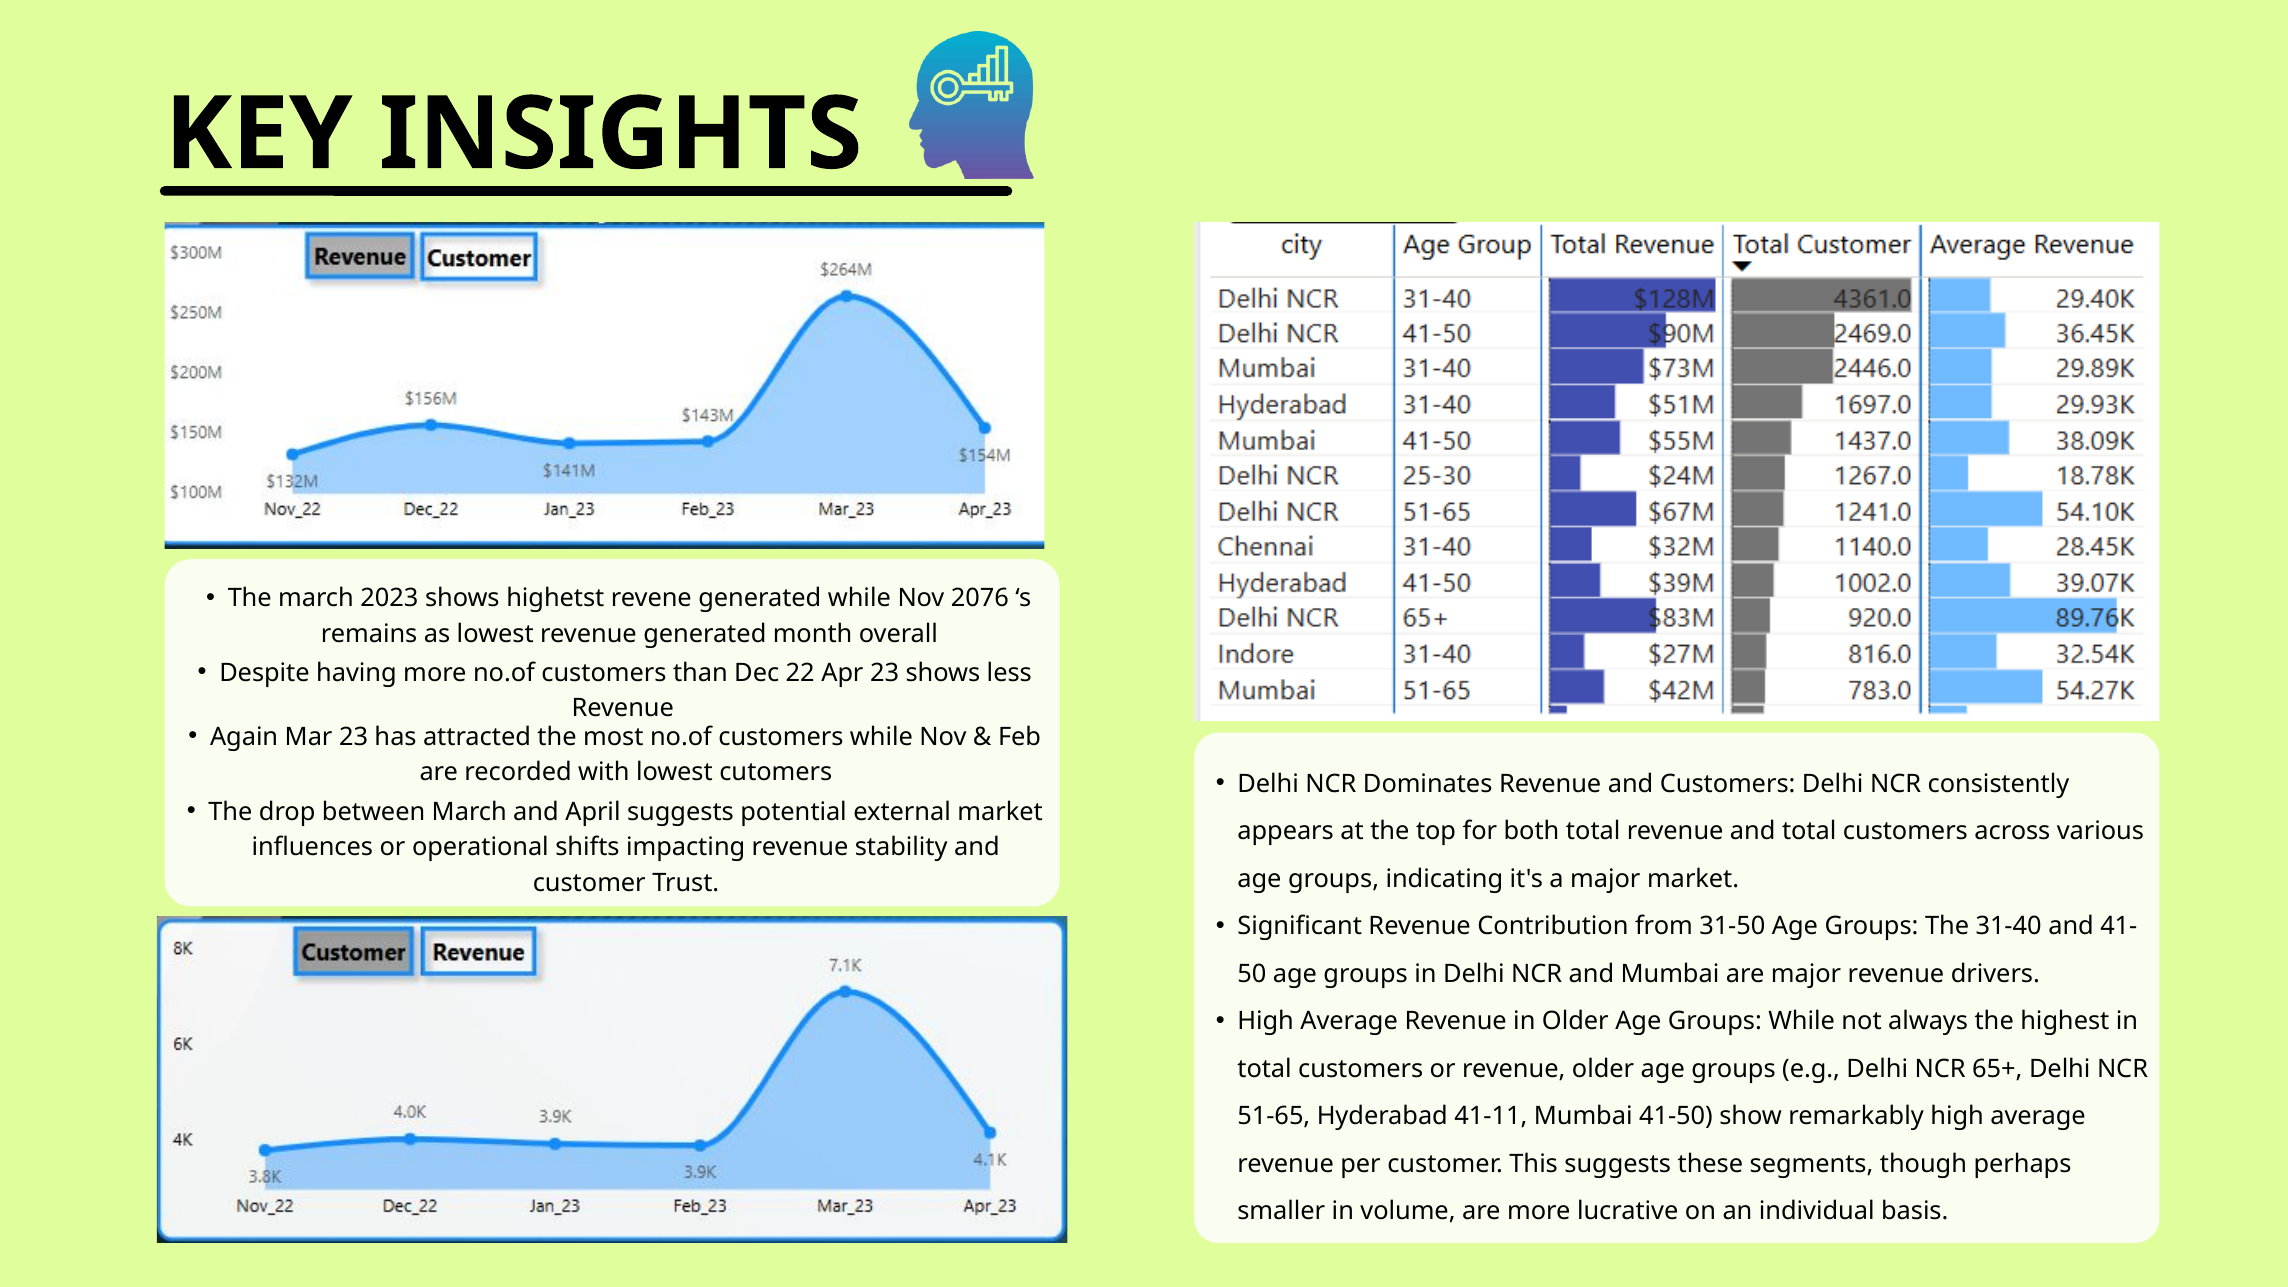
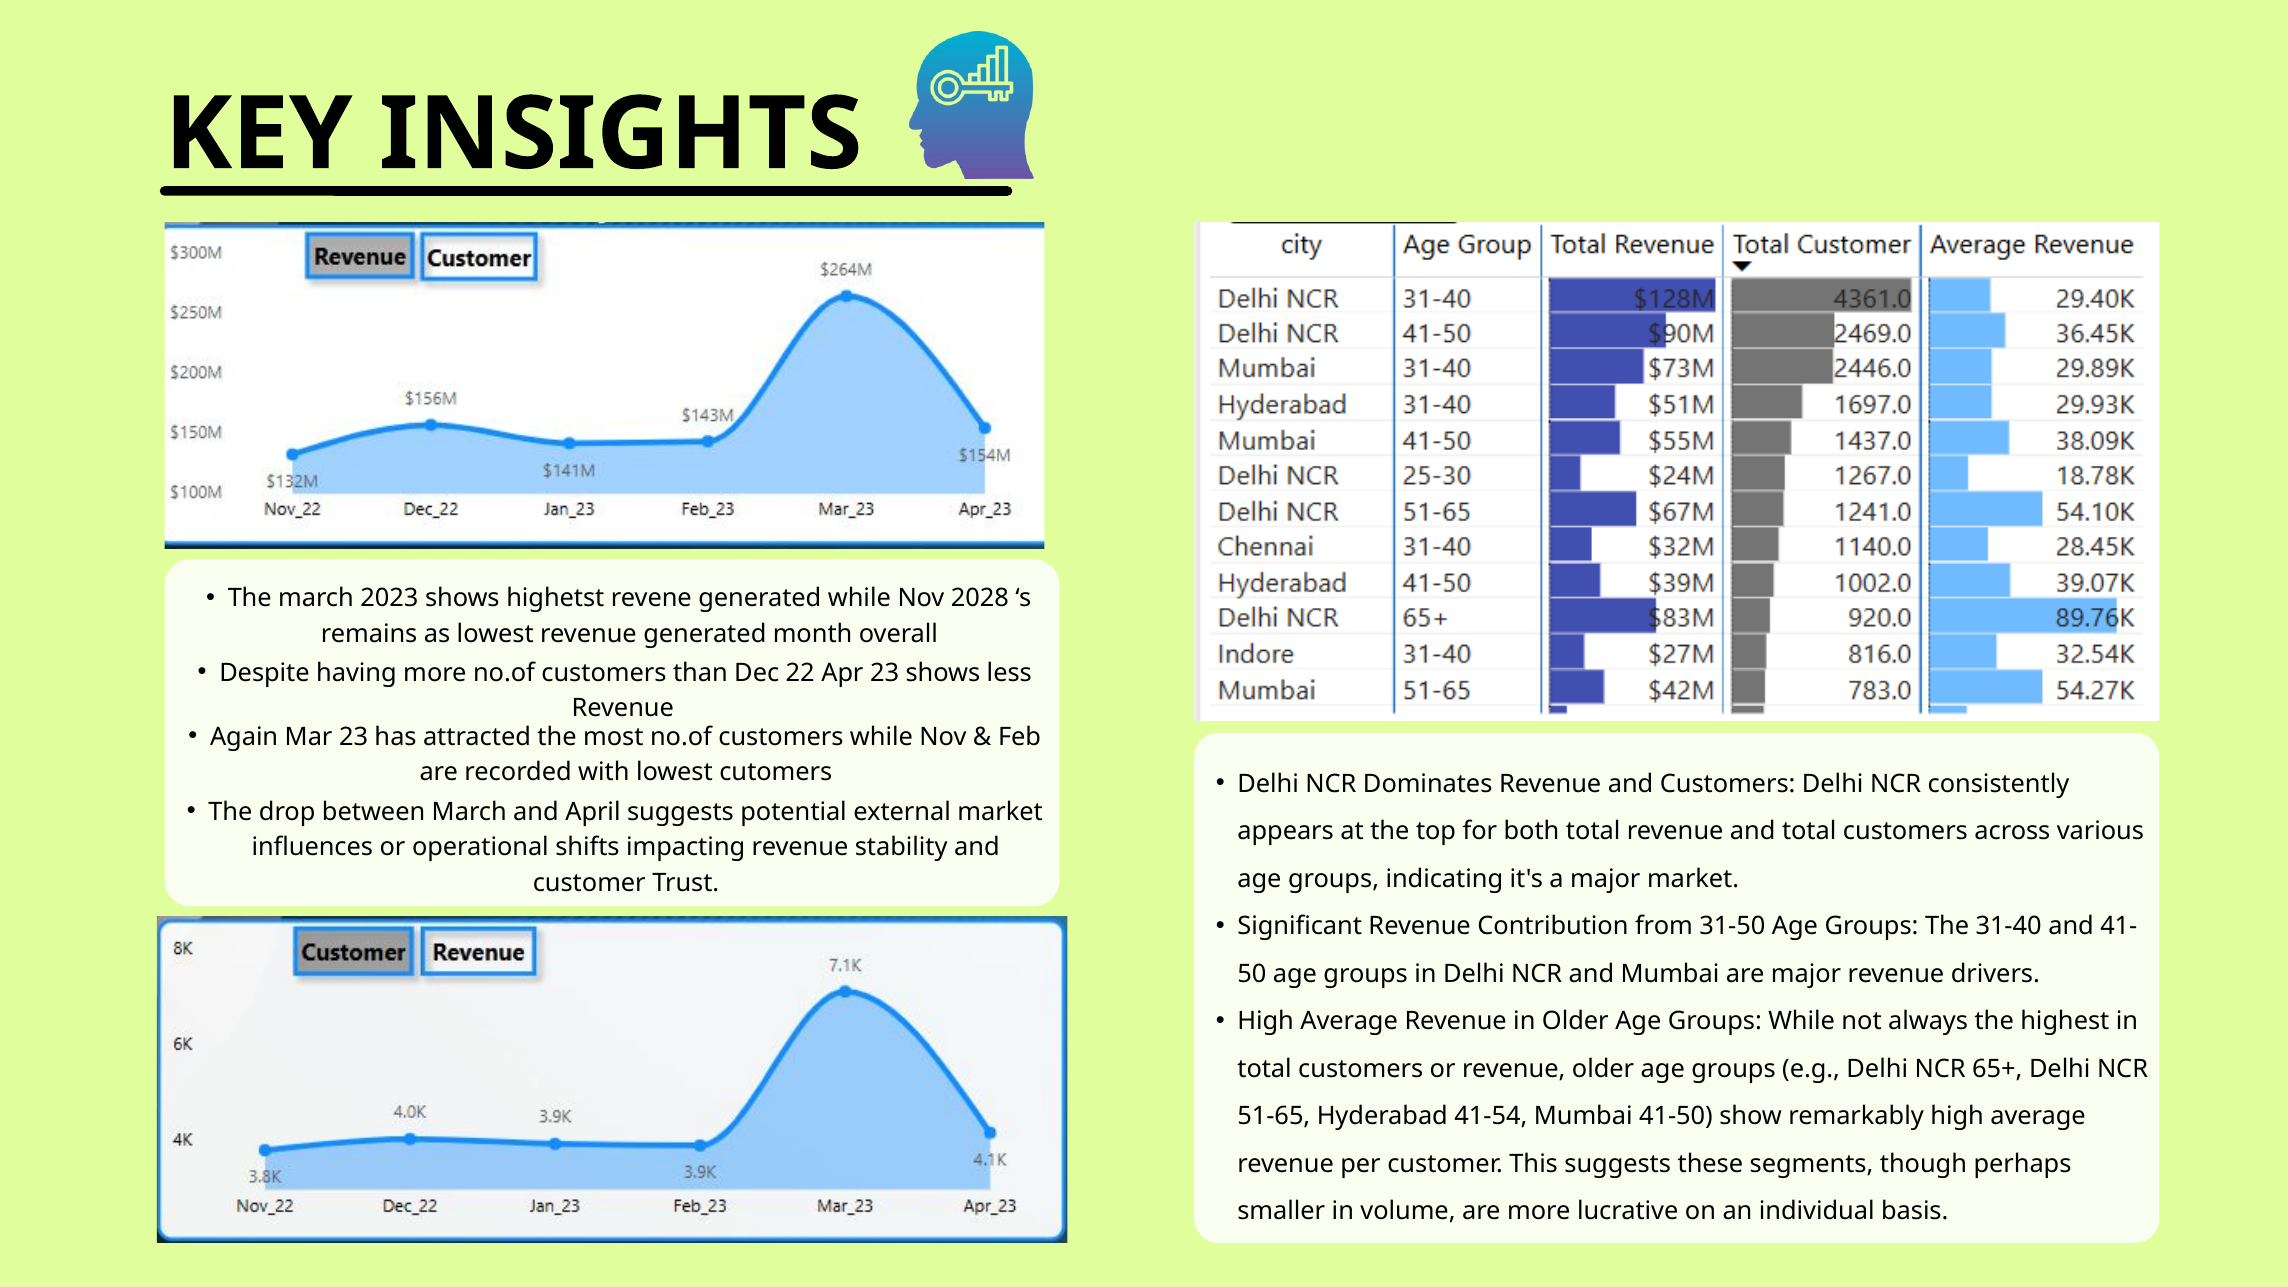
2076: 2076 -> 2028
41-11: 41-11 -> 41-54
